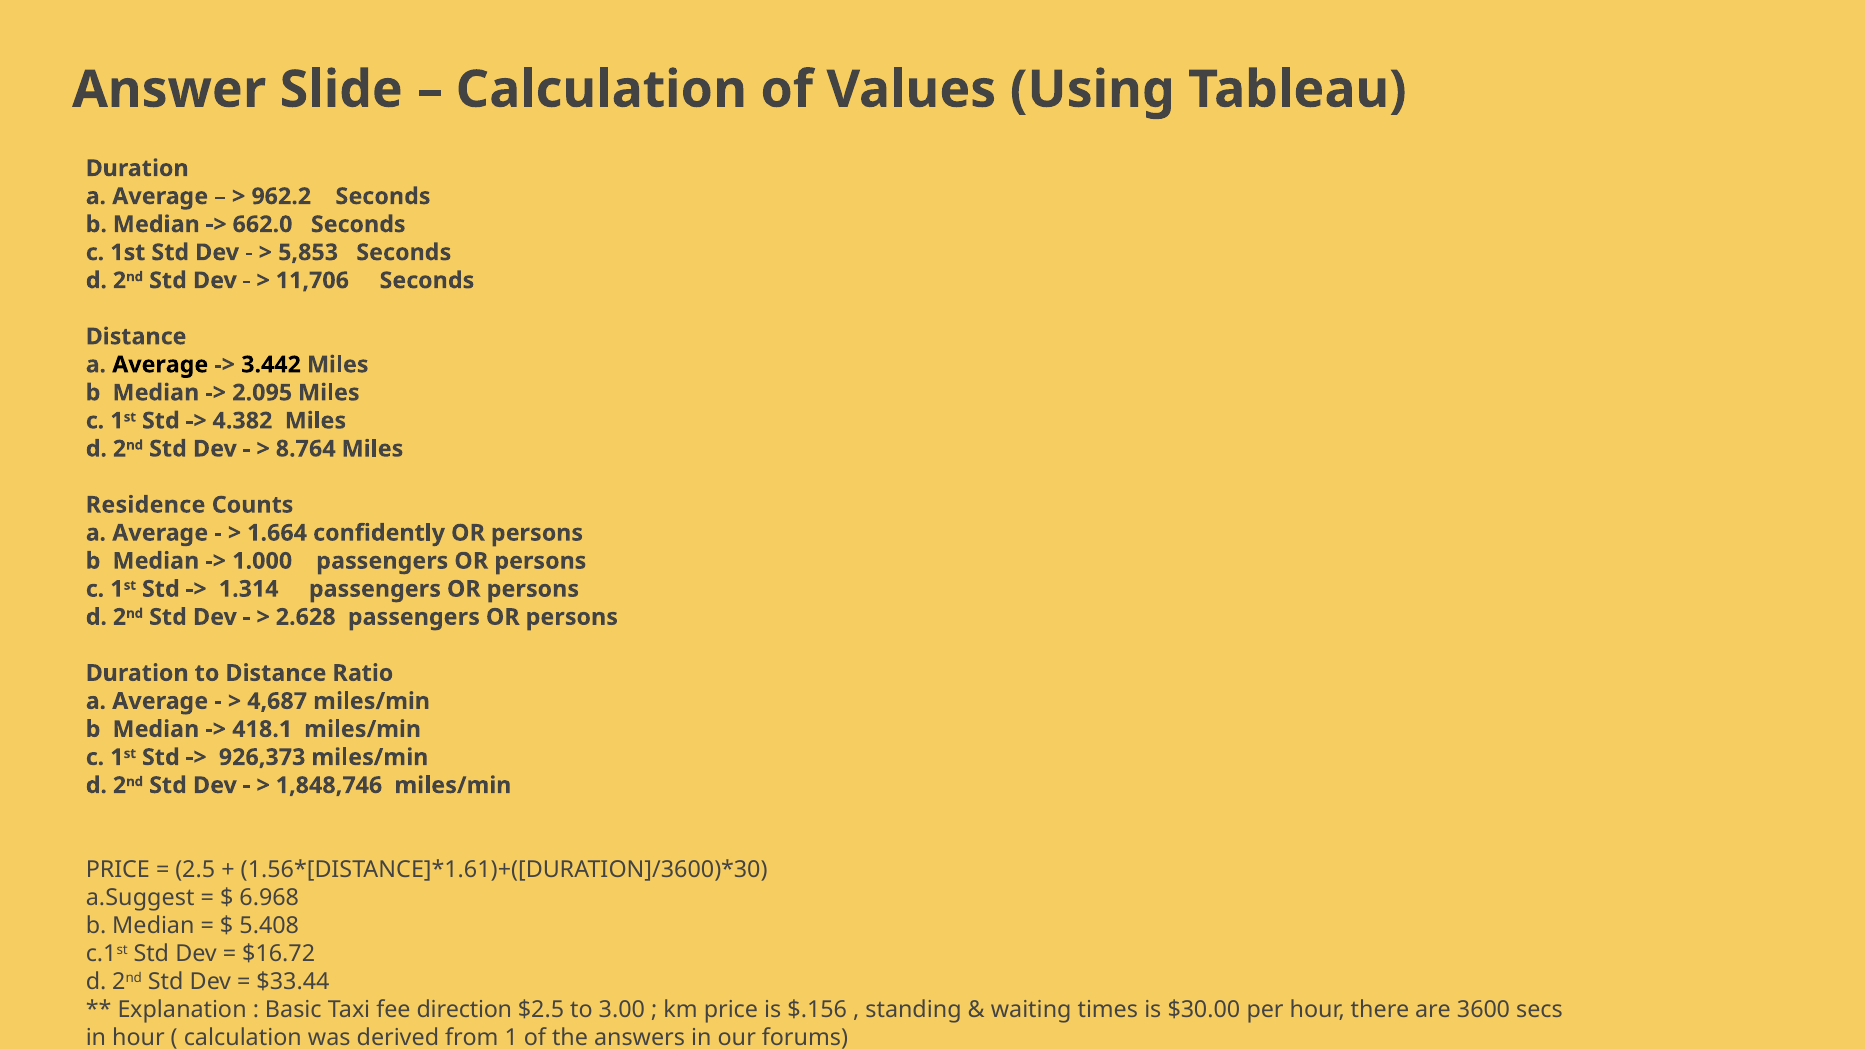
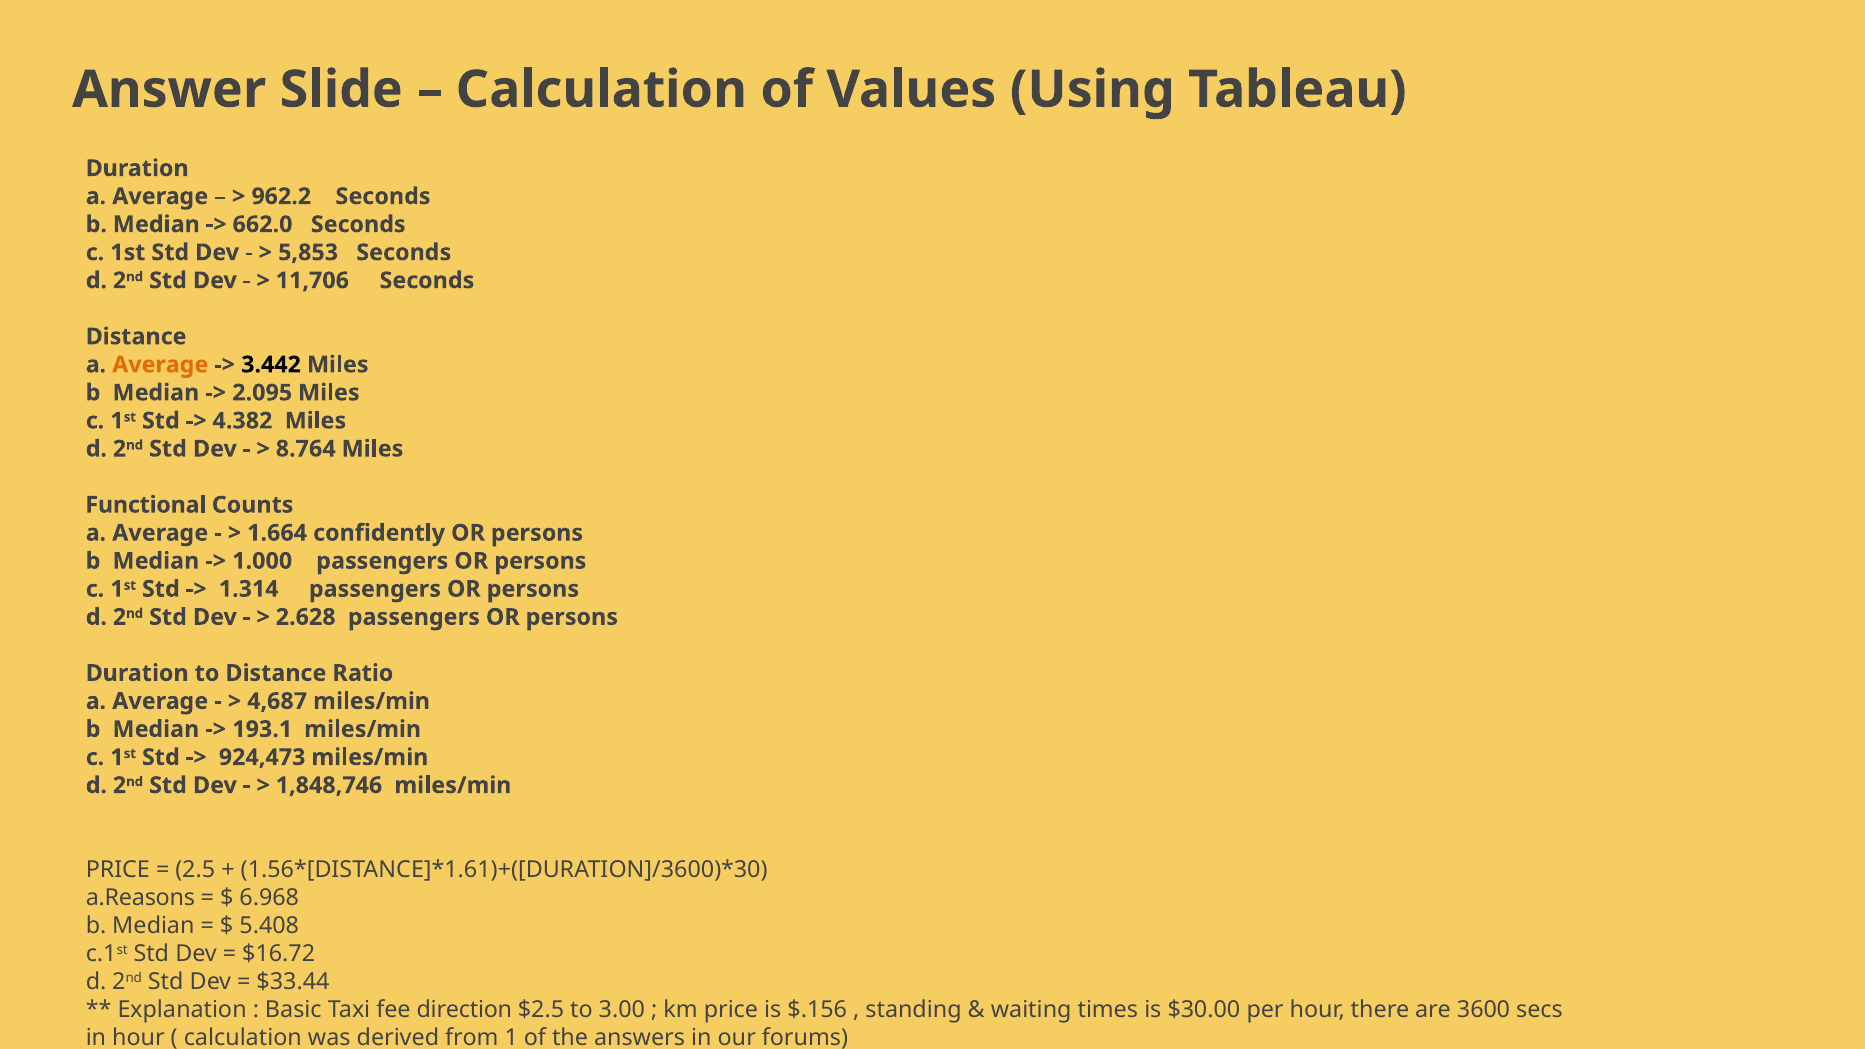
Average at (160, 365) colour: black -> orange
Residence: Residence -> Functional
418.1: 418.1 -> 193.1
926,373: 926,373 -> 924,473
a.Suggest: a.Suggest -> a.Reasons
